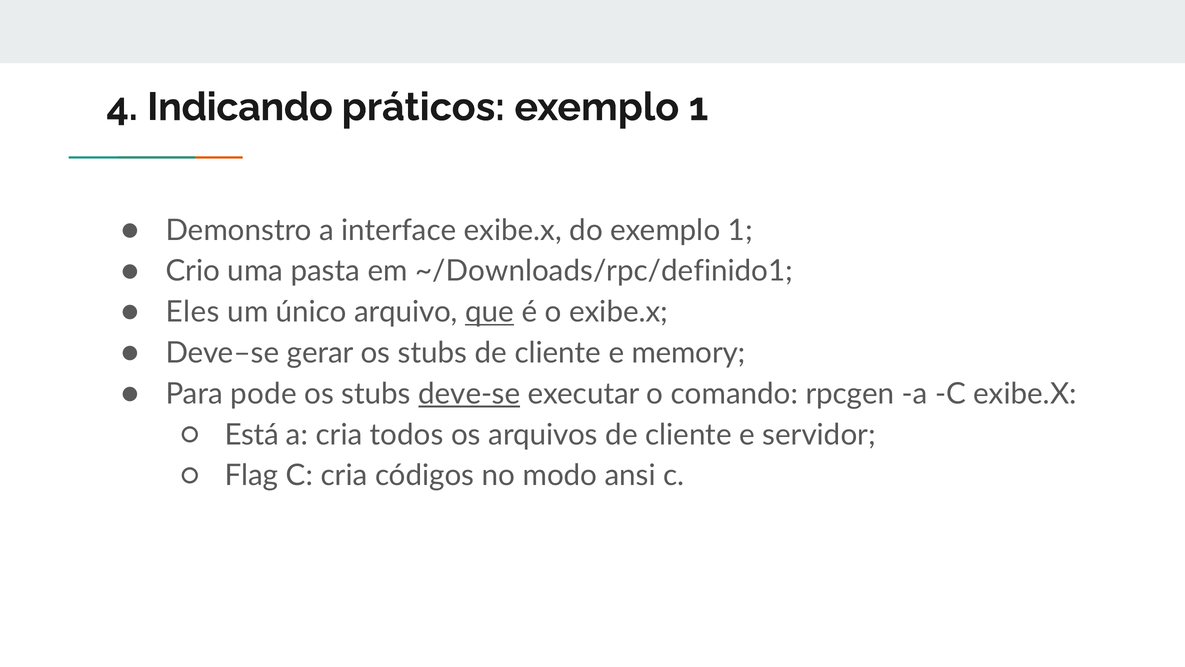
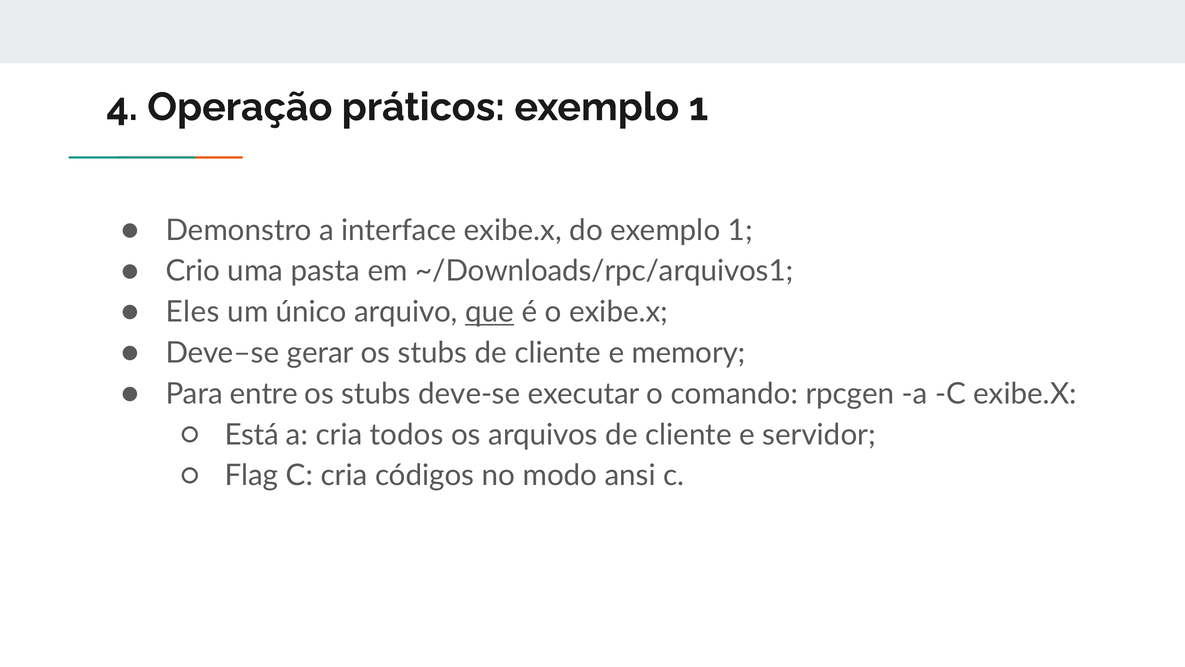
Indicando: Indicando -> Operação
~/Downloads/rpc/definido1: ~/Downloads/rpc/definido1 -> ~/Downloads/rpc/arquivos1
pode: pode -> entre
deve-se underline: present -> none
